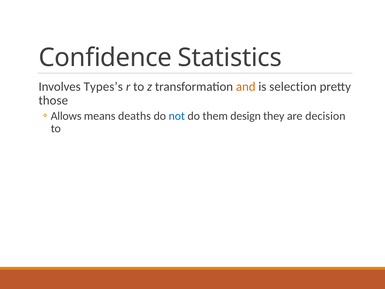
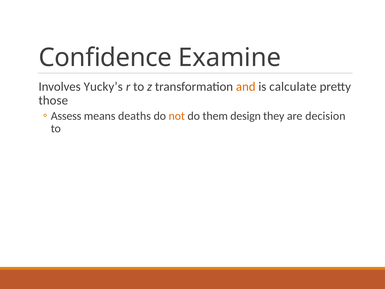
Statistics: Statistics -> Examine
Types’s: Types’s -> Yucky’s
selection: selection -> calculate
Allows: Allows -> Assess
not colour: blue -> orange
